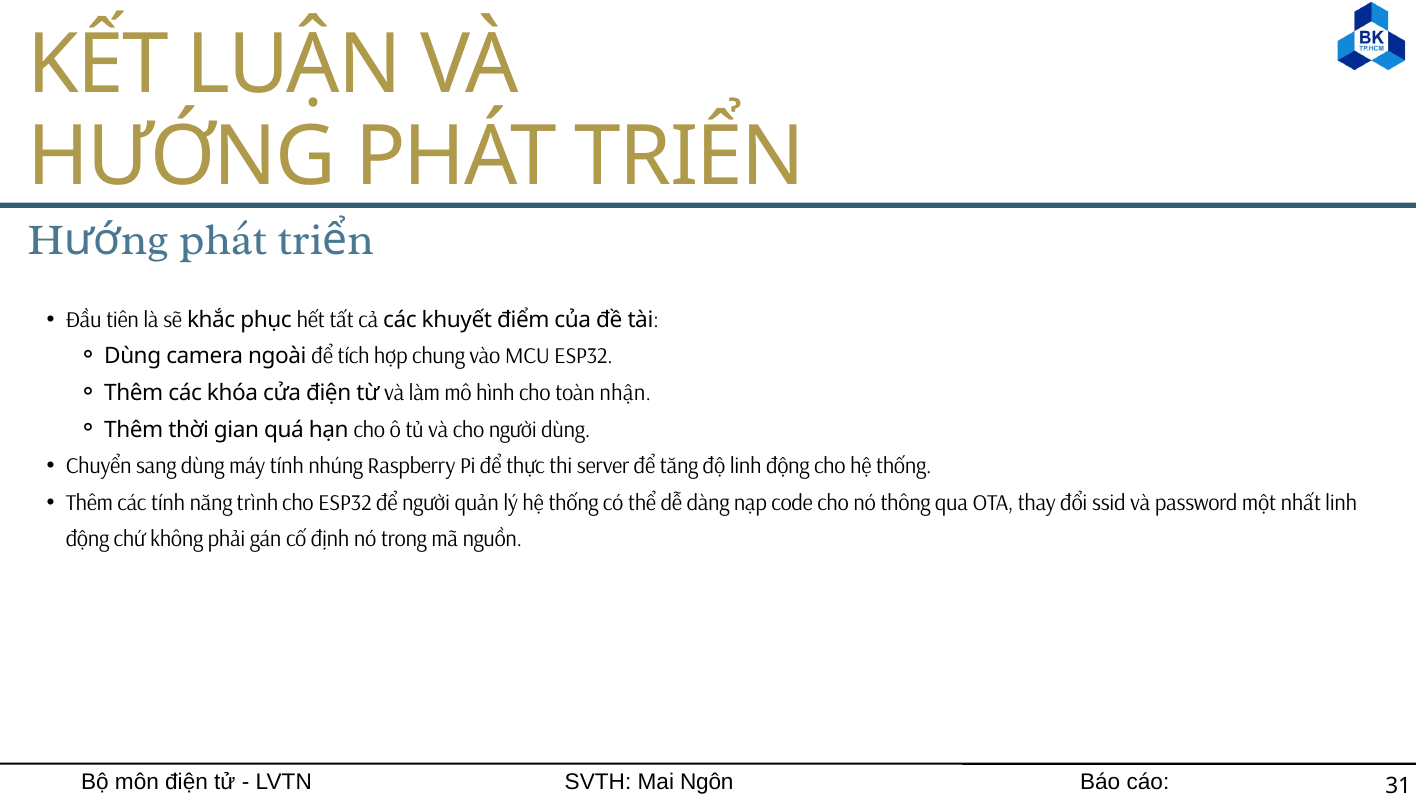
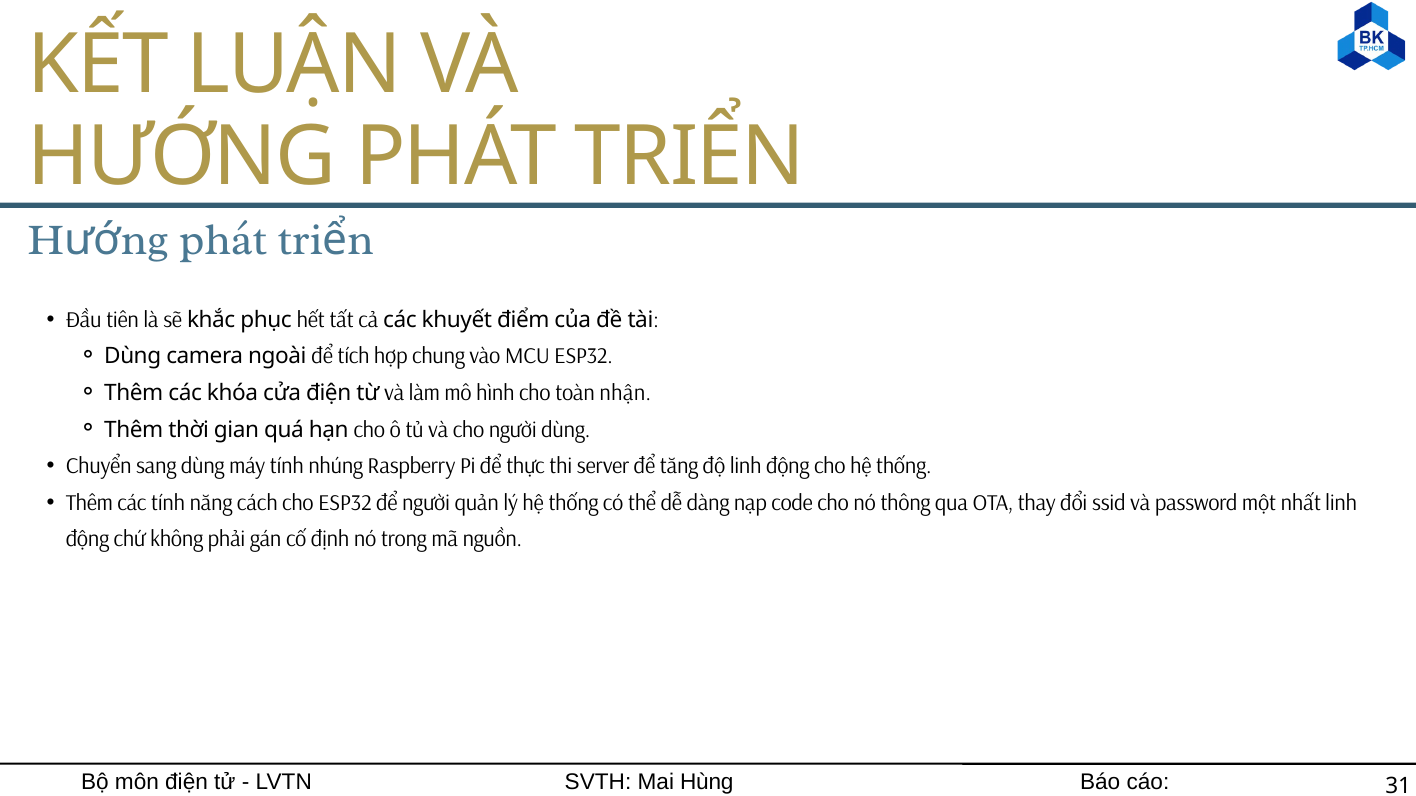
trình: trình -> cách
Mai Ngôn: Ngôn -> Hùng
